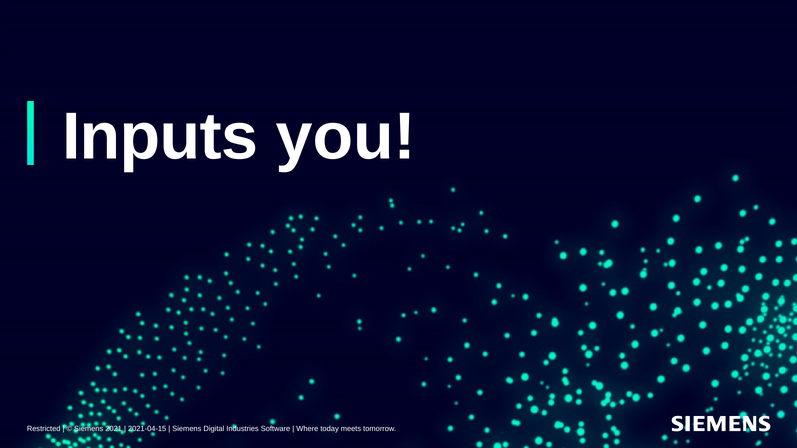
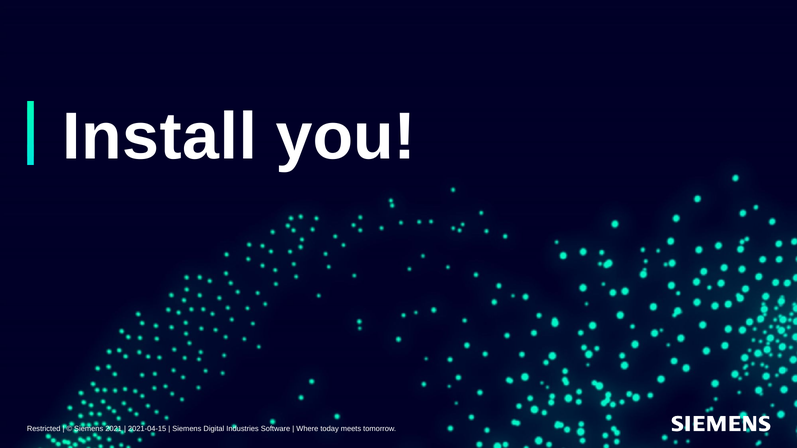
Inputs: Inputs -> Install
